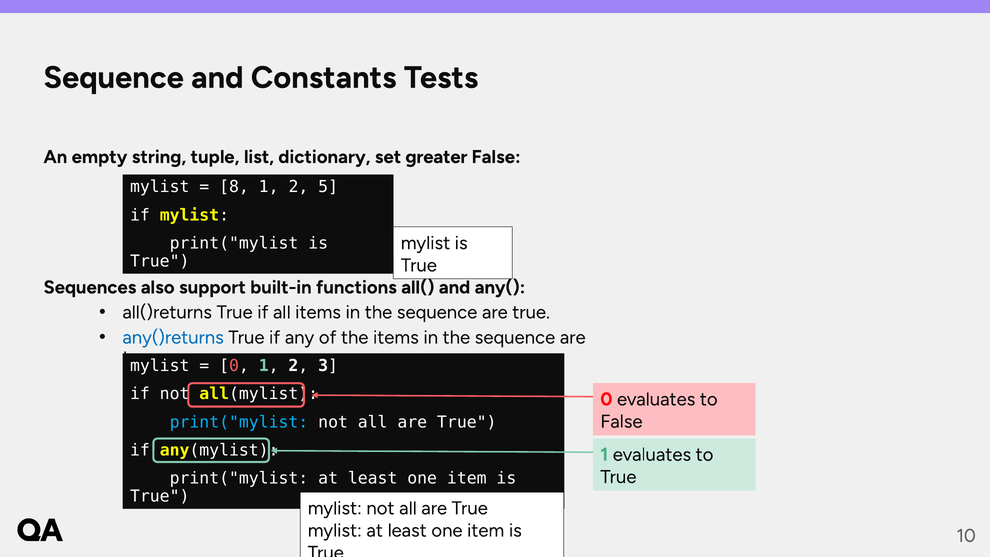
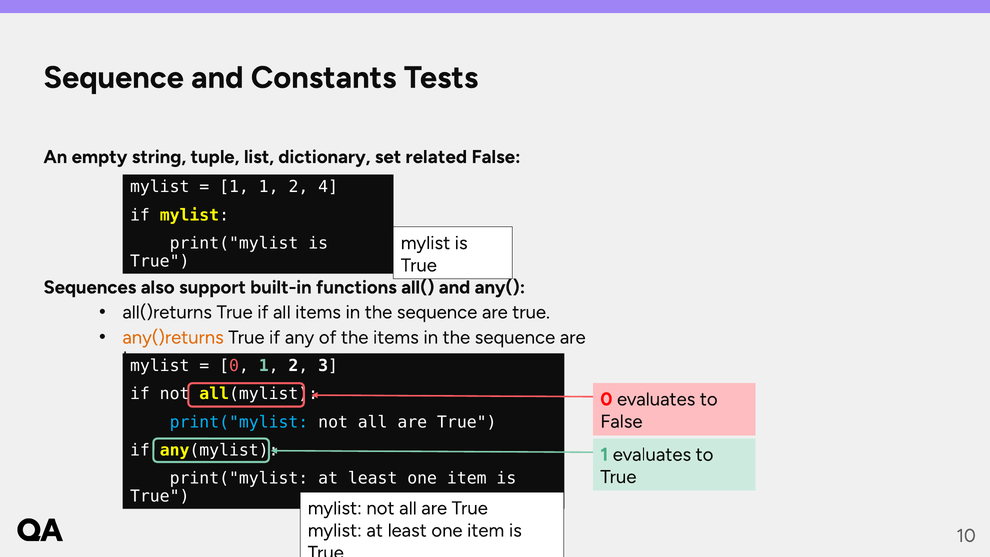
greater: greater -> related
8 at (234, 187): 8 -> 1
5: 5 -> 4
any()returns colour: blue -> orange
